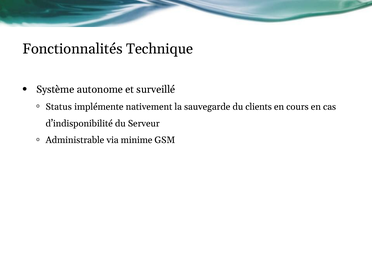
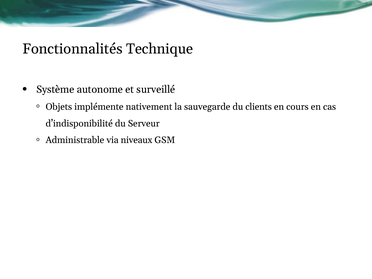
Status: Status -> Objets
minime: minime -> niveaux
